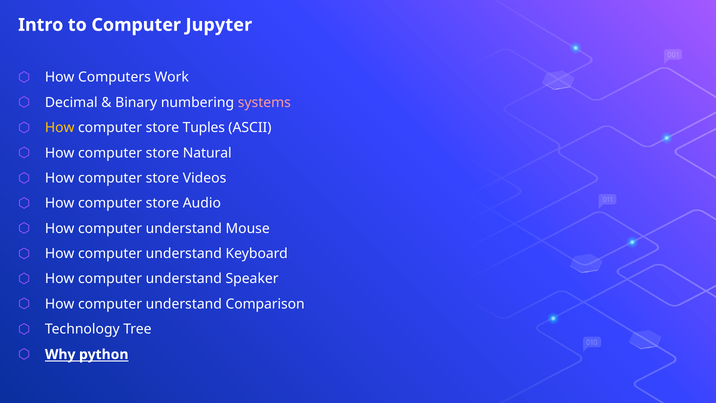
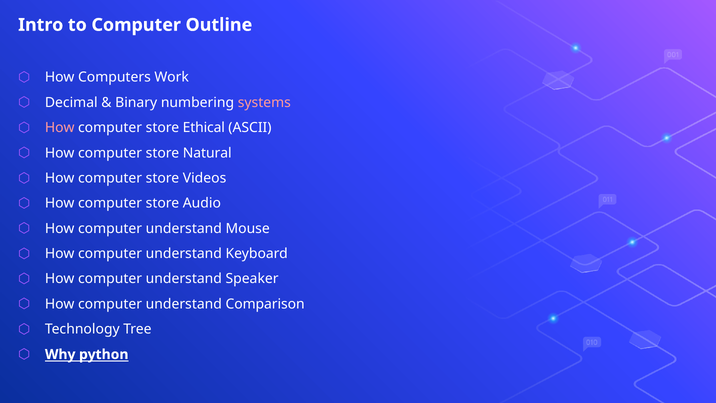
Jupyter: Jupyter -> Outline
How at (60, 128) colour: yellow -> pink
Tuples: Tuples -> Ethical
